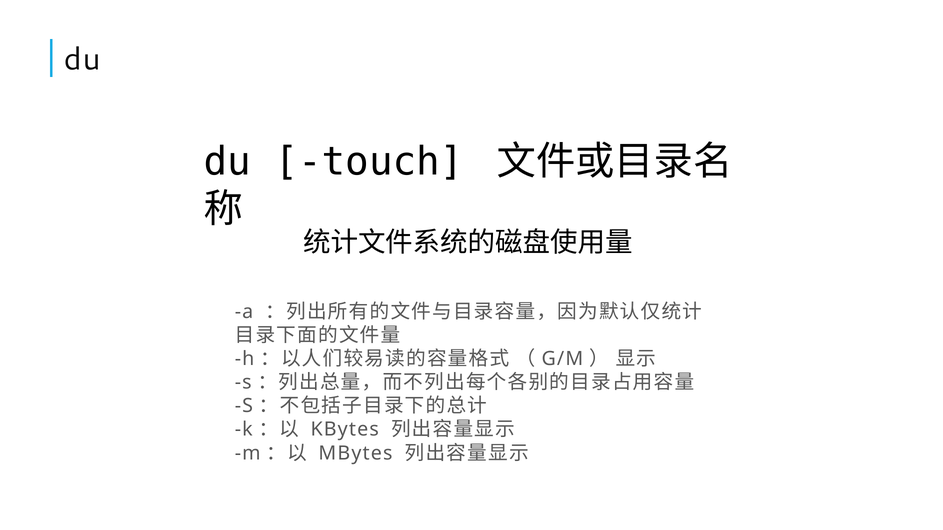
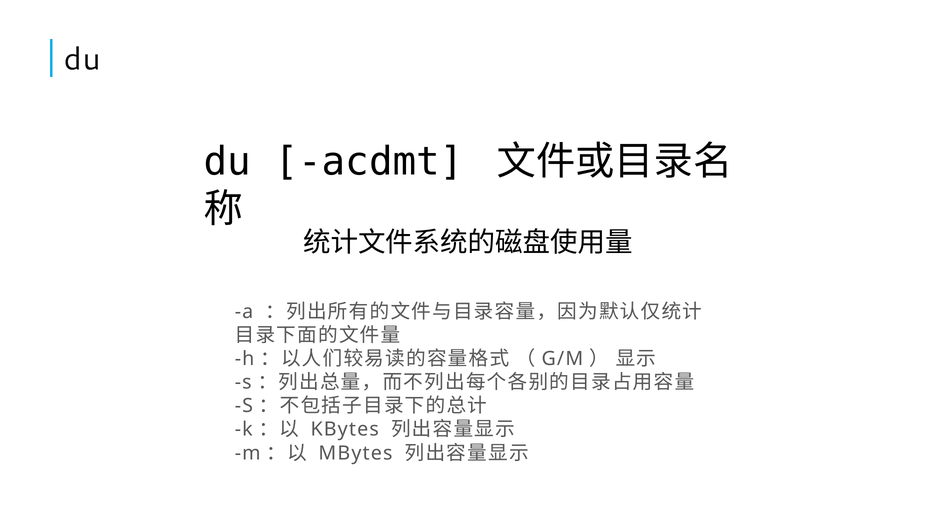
touch: touch -> acdmt
